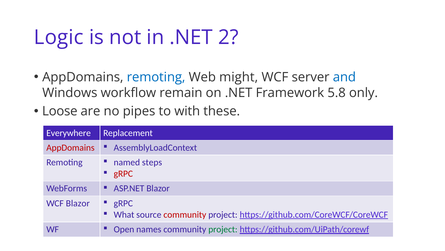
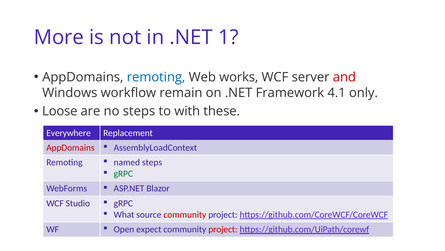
Logic: Logic -> More
2: 2 -> 1
might: might -> works
and colour: blue -> red
5.8: 5.8 -> 4.1
no pipes: pipes -> steps
gRPC at (123, 173) colour: red -> green
WCF Blazor: Blazor -> Studio
names: names -> expect
project at (223, 229) colour: green -> red
